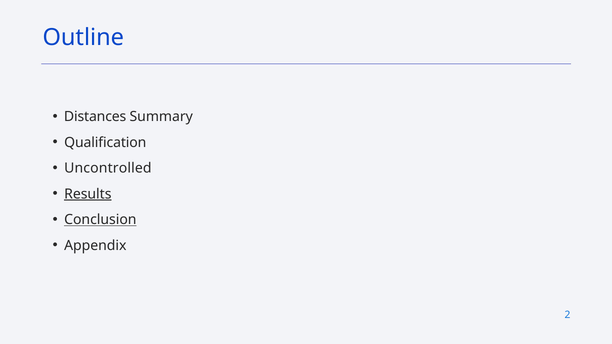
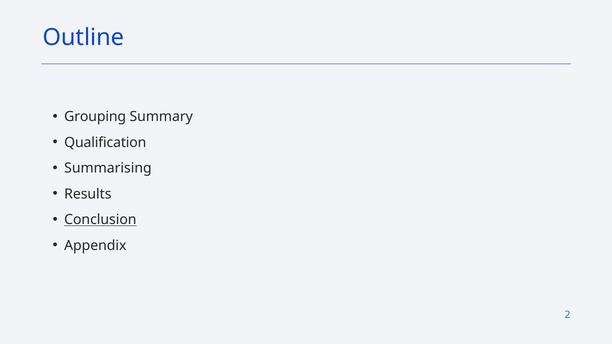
Distances: Distances -> Grouping
Uncontrolled: Uncontrolled -> Summarising
Results underline: present -> none
